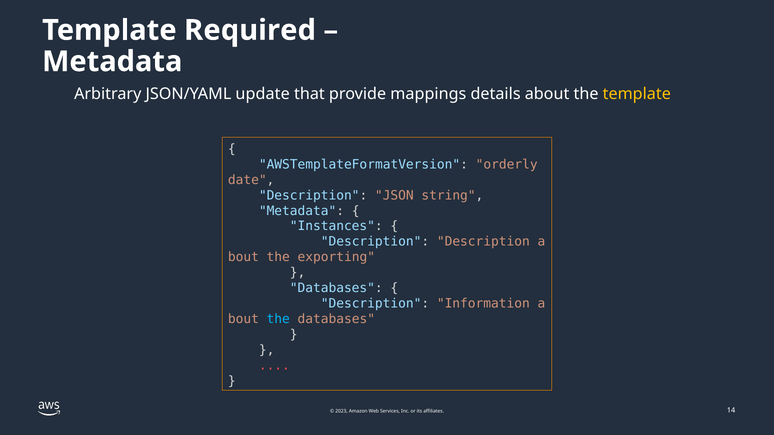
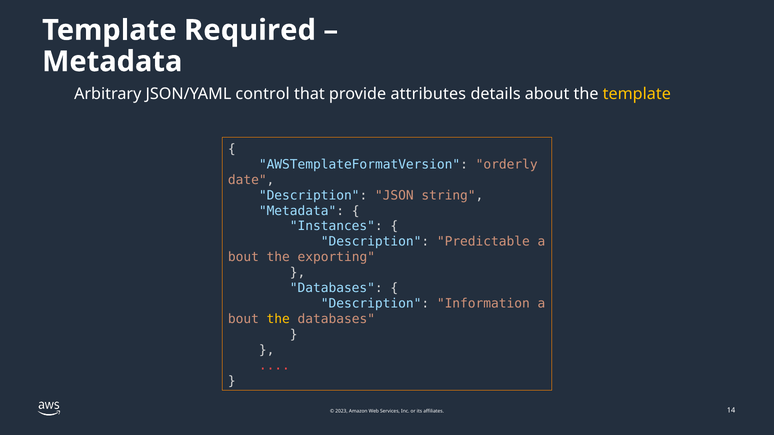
update: update -> control
mappings: mappings -> attributes
Description Description: Description -> Predictable
the at (278, 319) colour: light blue -> yellow
